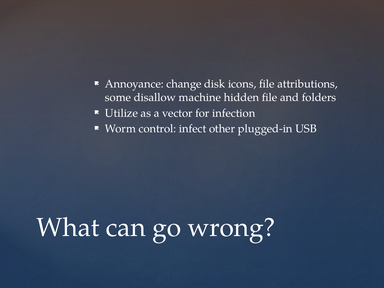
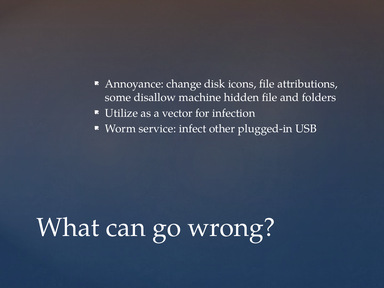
control: control -> service
